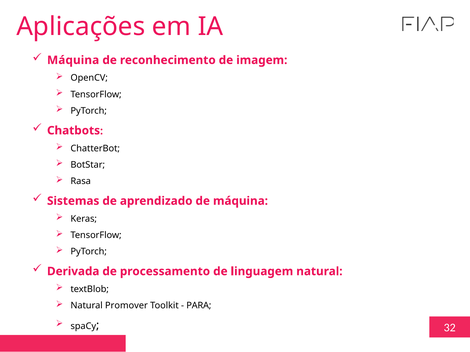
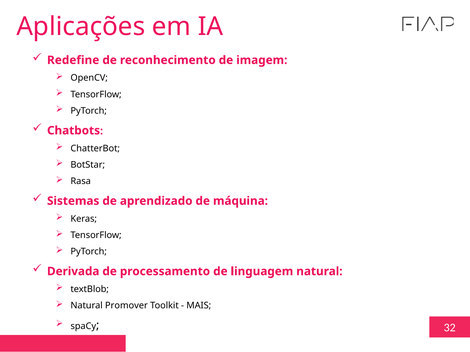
Máquina at (73, 60): Máquina -> Redefine
PARA: PARA -> MAIS
